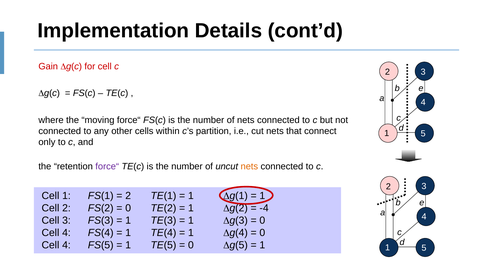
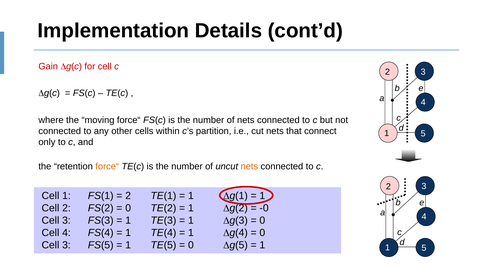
force“ at (107, 167) colour: purple -> orange
-4: -4 -> -0
4 at (66, 245): 4 -> 3
